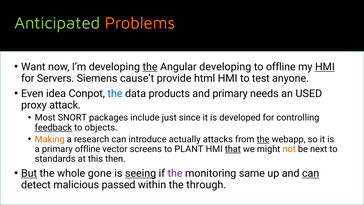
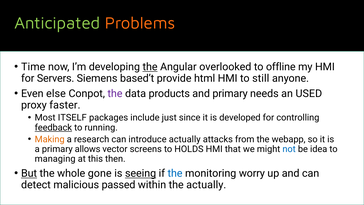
Want: Want -> Time
Angular developing: developing -> overlooked
HMI at (325, 67) underline: present -> none
cause’t: cause’t -> based’t
test: test -> still
idea: idea -> else
the at (115, 94) colour: blue -> purple
attack: attack -> faster
SNORT: SNORT -> ITSELF
objects: objects -> running
the at (263, 139) underline: present -> none
primary offline: offline -> allows
PLANT: PLANT -> HOLDS
that underline: present -> none
not colour: orange -> blue
next: next -> idea
standards: standards -> managing
the at (175, 173) colour: purple -> blue
same: same -> worry
can at (311, 173) underline: present -> none
the through: through -> actually
